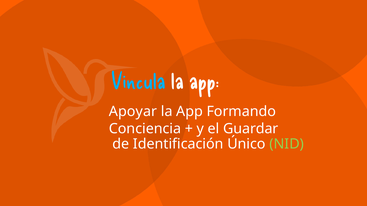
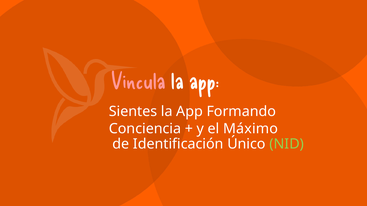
Vincula colour: light blue -> pink
Apoyar: Apoyar -> Sientes
Guardar: Guardar -> Máximo
